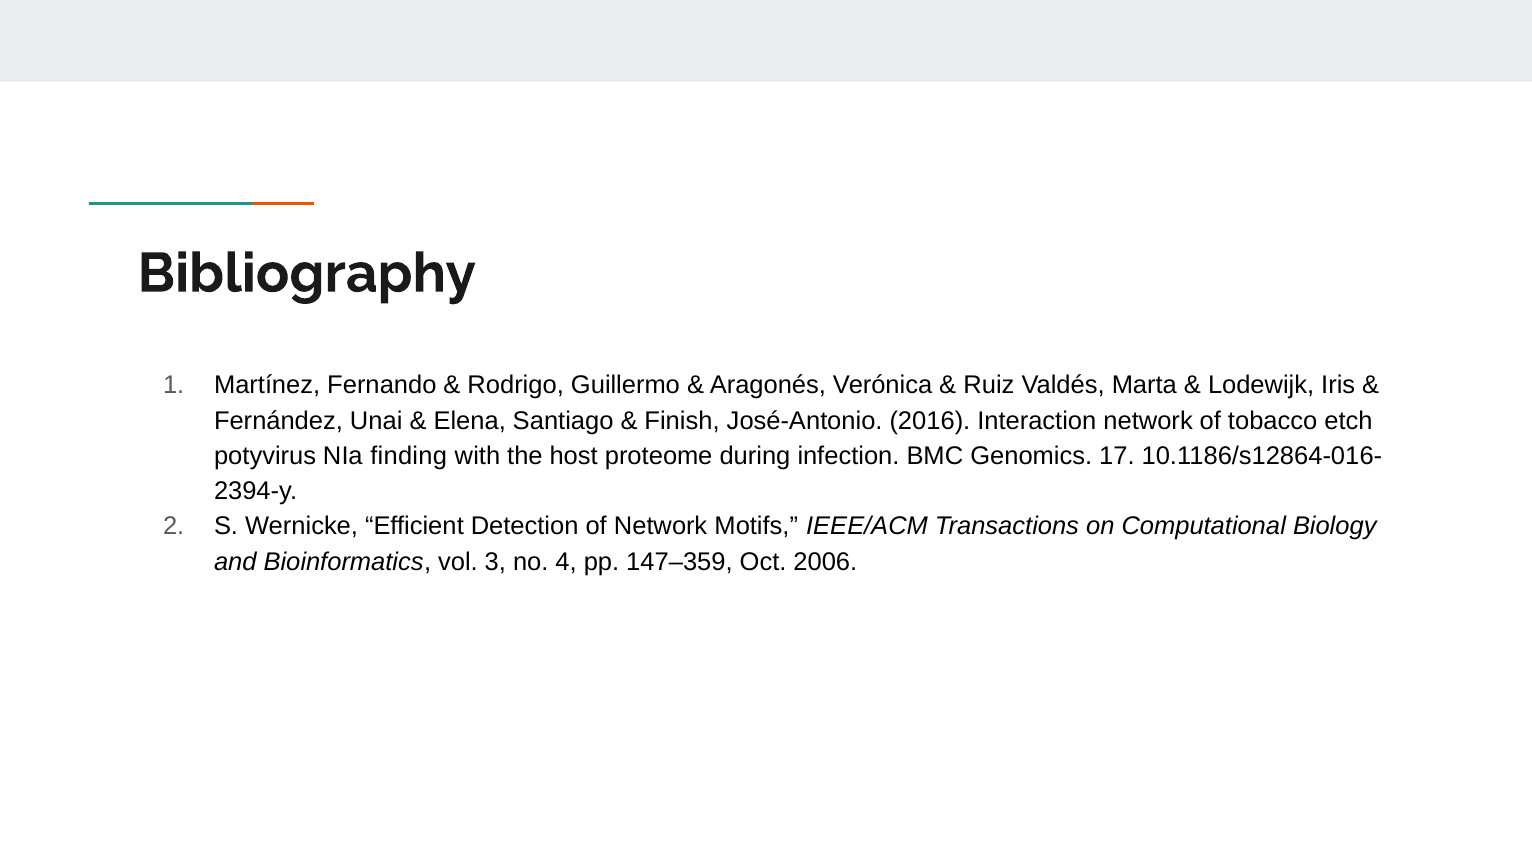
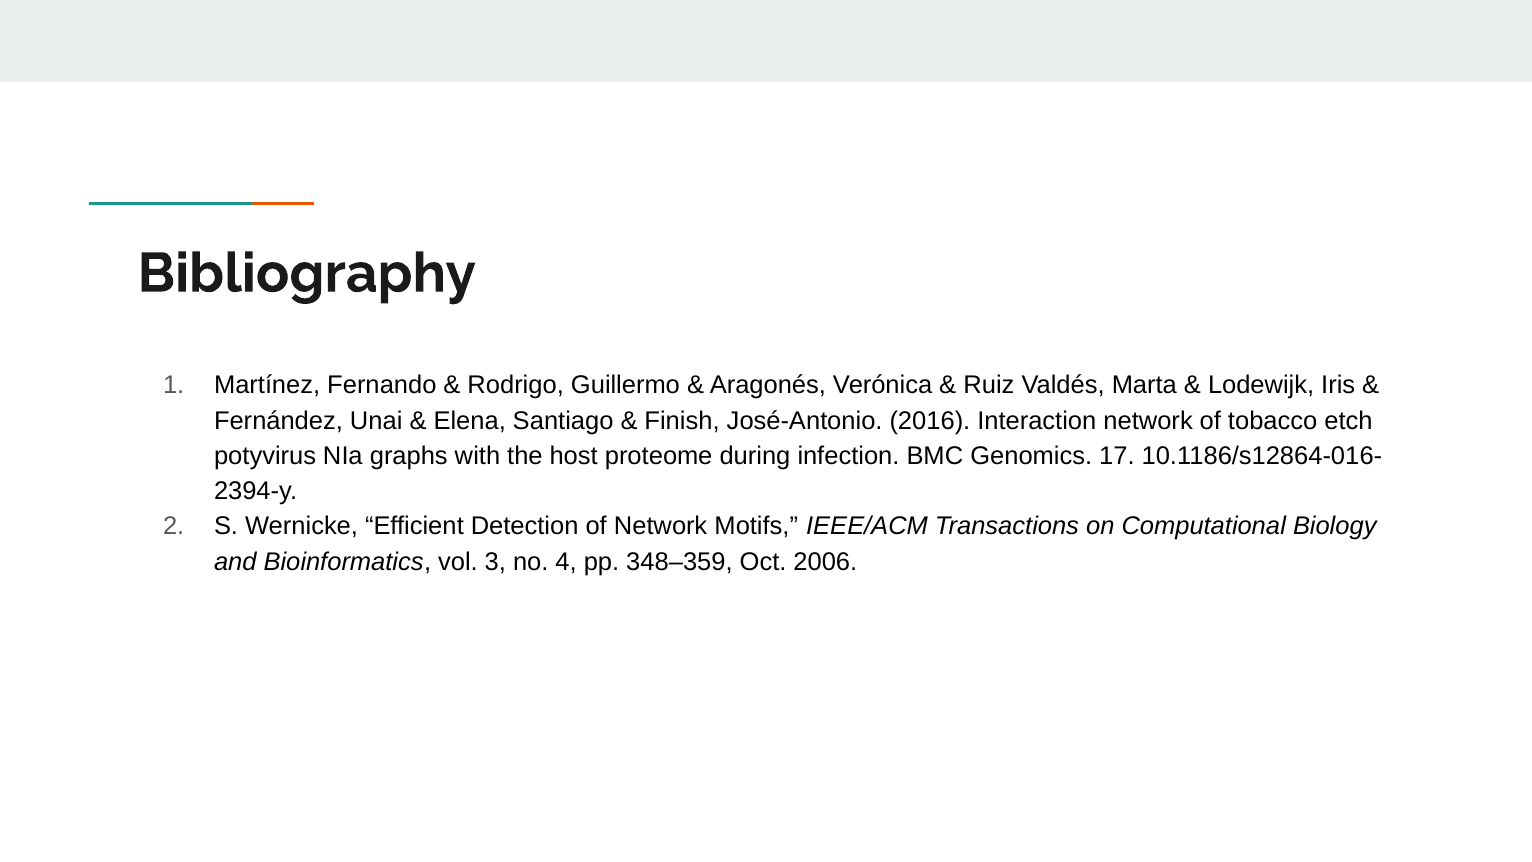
finding: finding -> graphs
147–359: 147–359 -> 348–359
